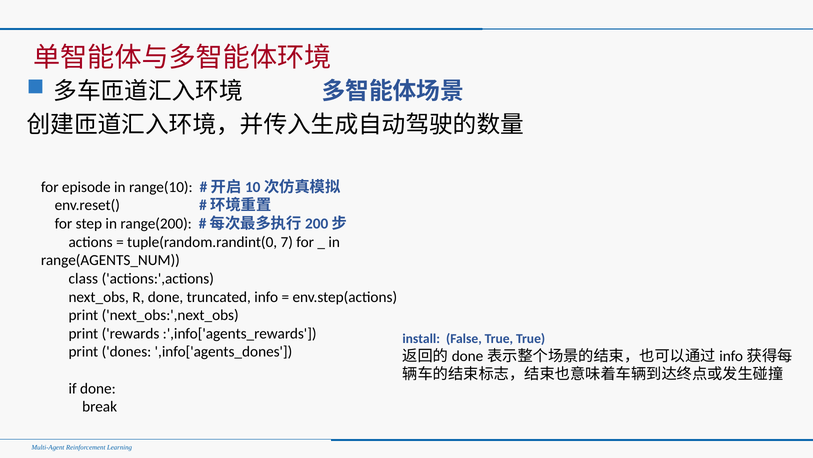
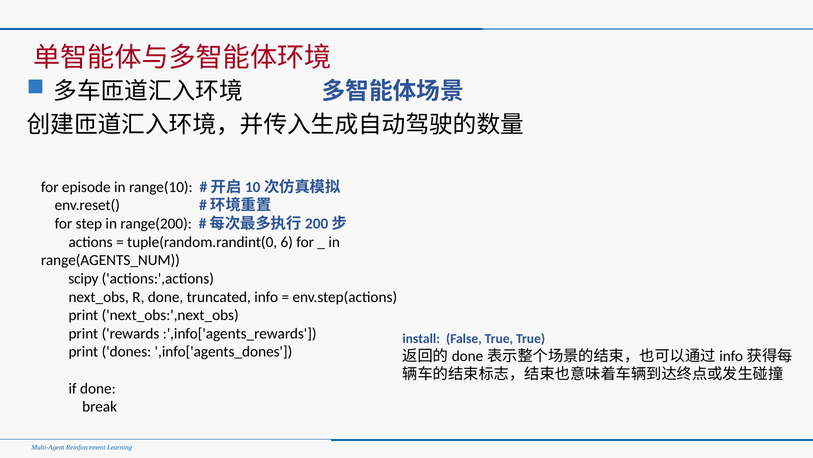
7: 7 -> 6
class: class -> scipy
